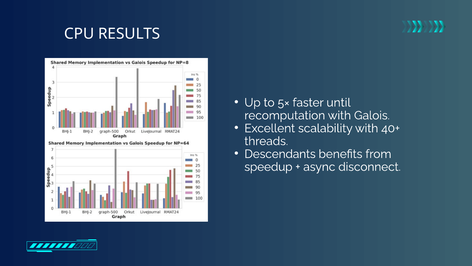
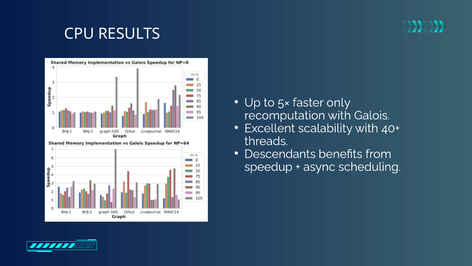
until: until -> only
disconnect: disconnect -> scheduling
